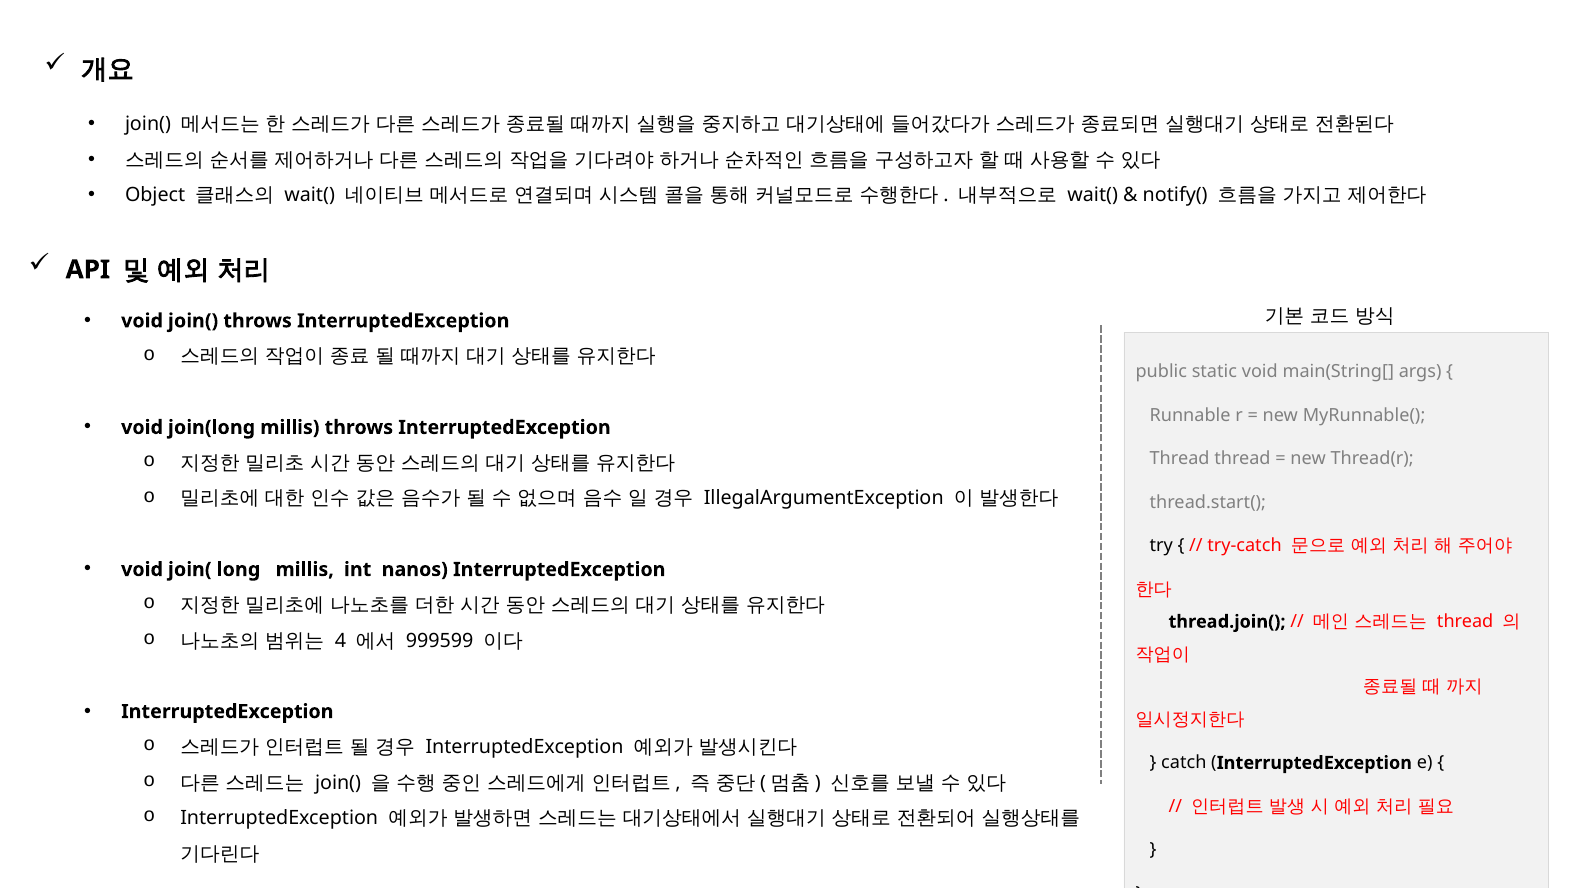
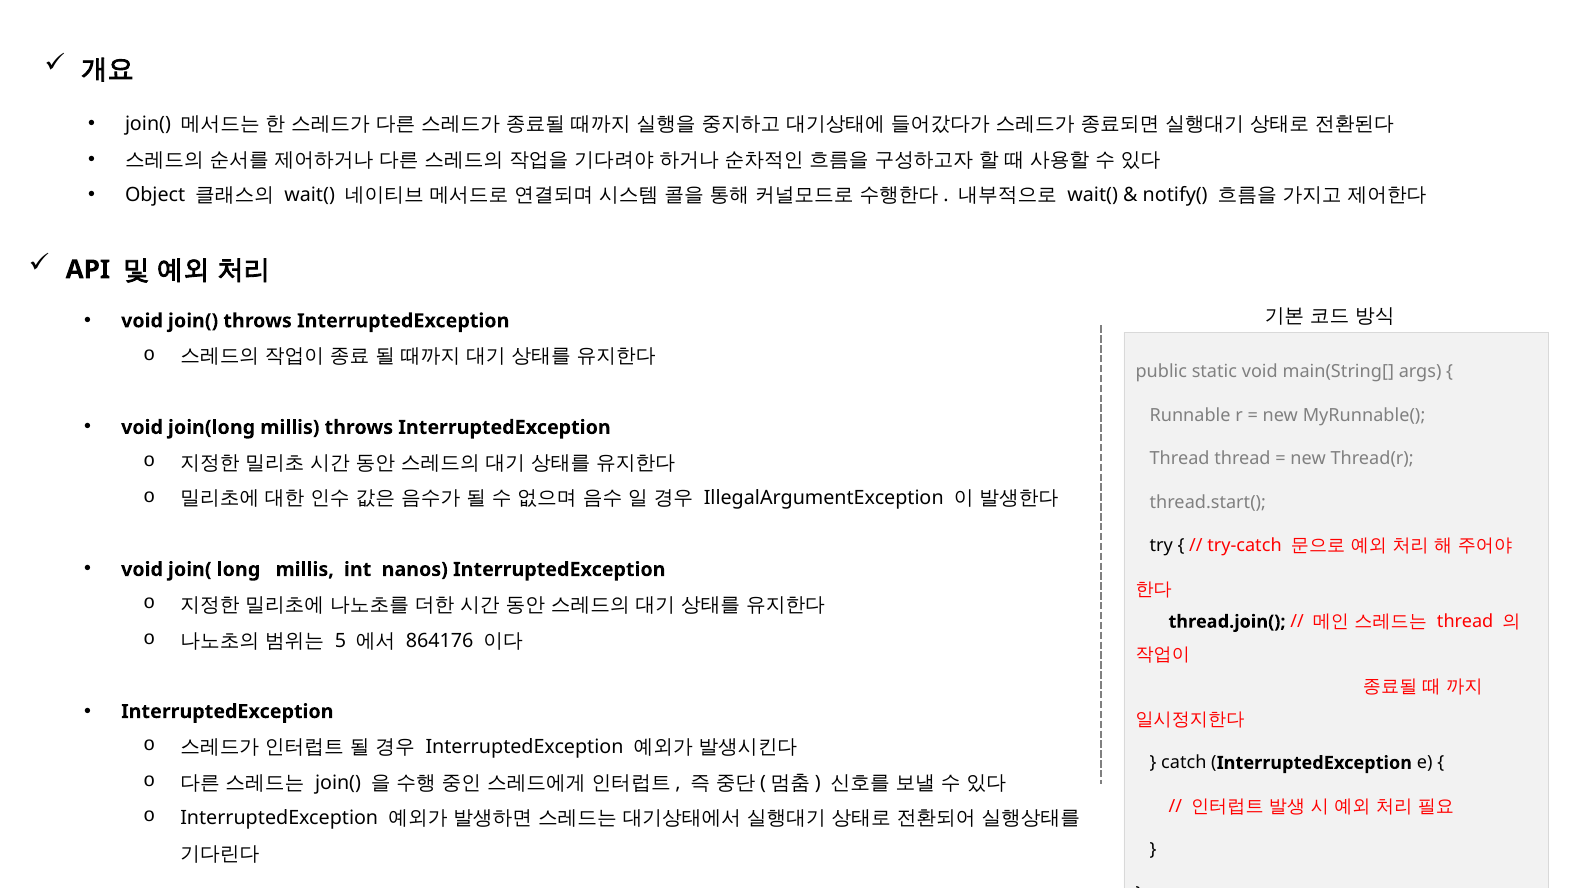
4: 4 -> 5
999599: 999599 -> 864176
